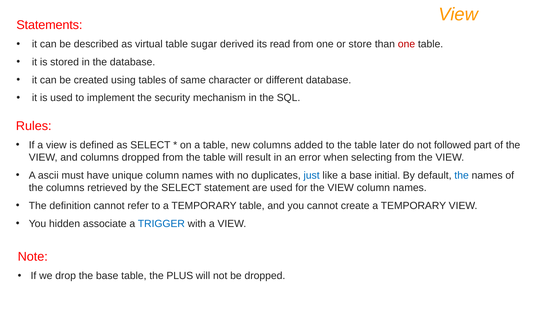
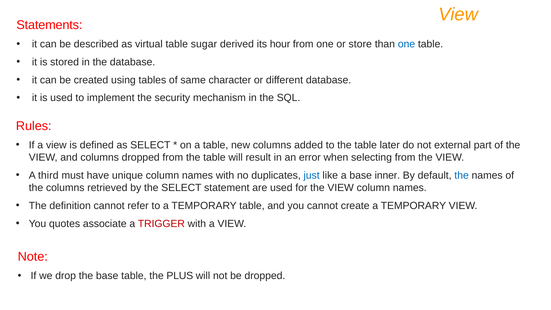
read: read -> hour
one at (406, 44) colour: red -> blue
followed: followed -> external
ascii: ascii -> third
initial: initial -> inner
hidden: hidden -> quotes
TRIGGER colour: blue -> red
